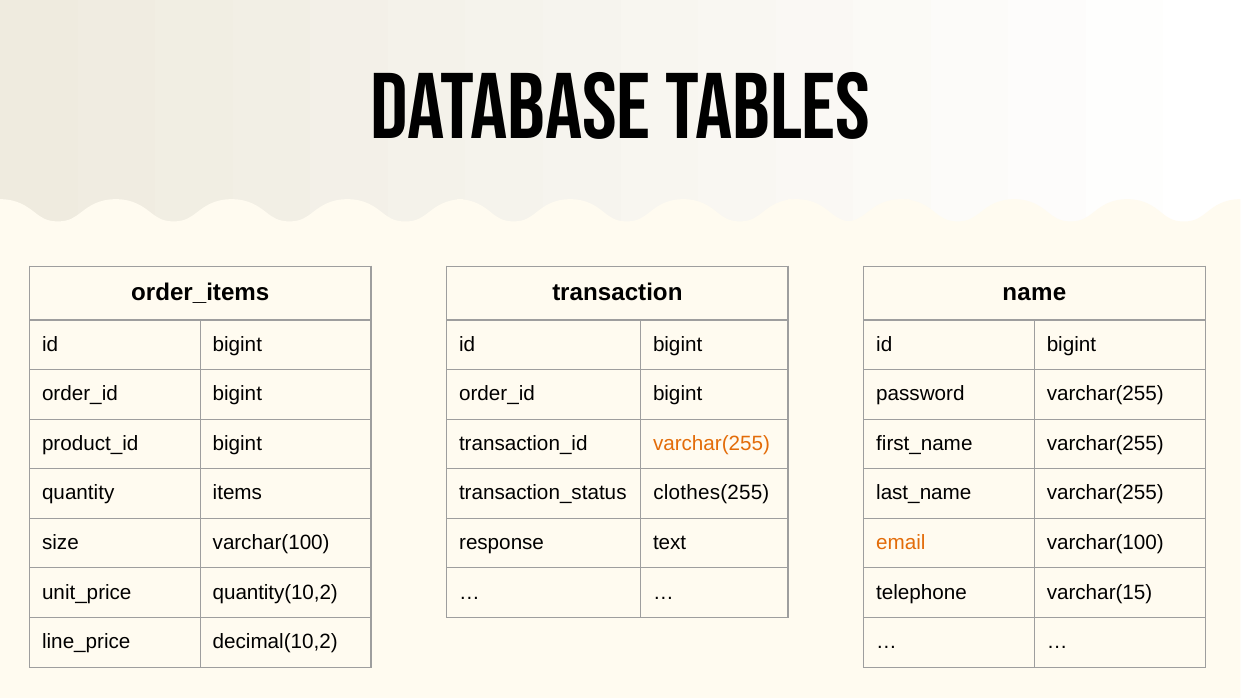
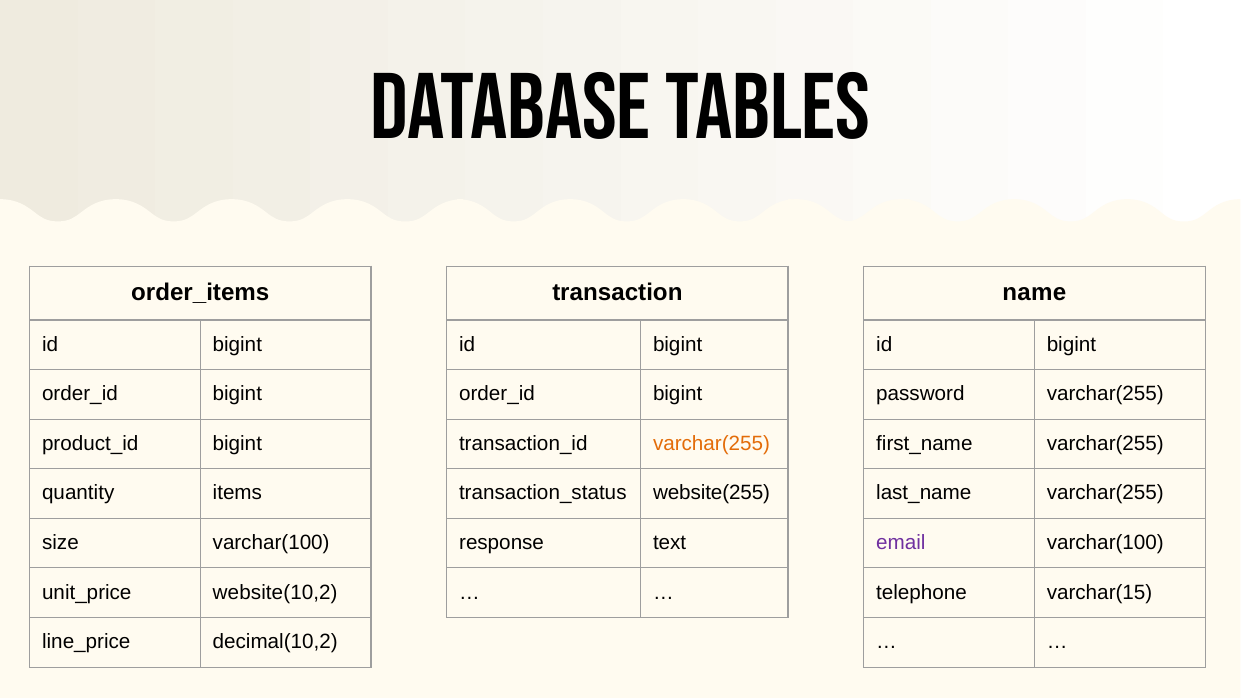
clothes(255: clothes(255 -> website(255
email colour: orange -> purple
quantity(10,2: quantity(10,2 -> website(10,2
